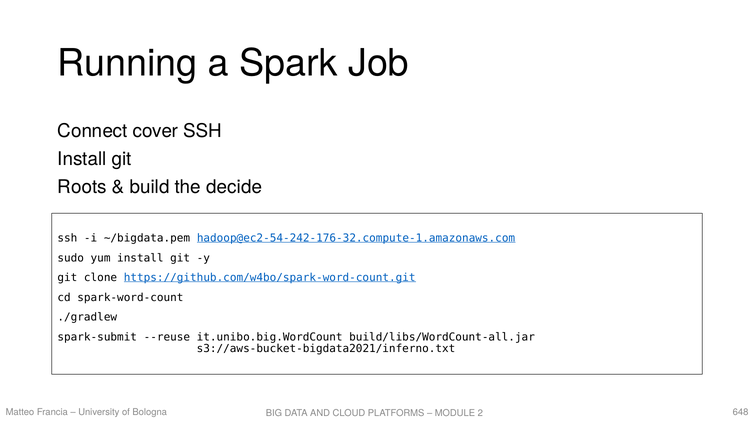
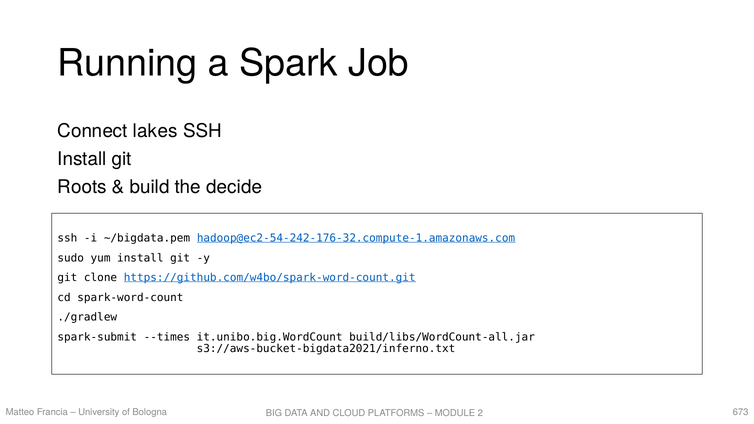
cover: cover -> lakes
--reuse: --reuse -> --times
648: 648 -> 673
